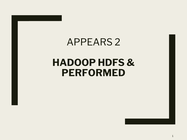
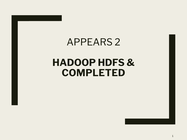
PERFORMED: PERFORMED -> COMPLETED
